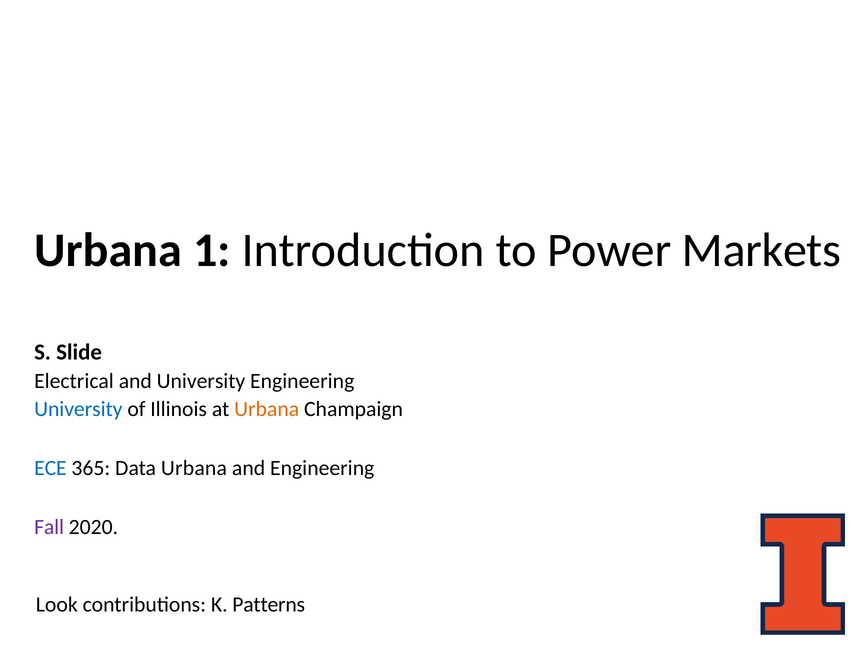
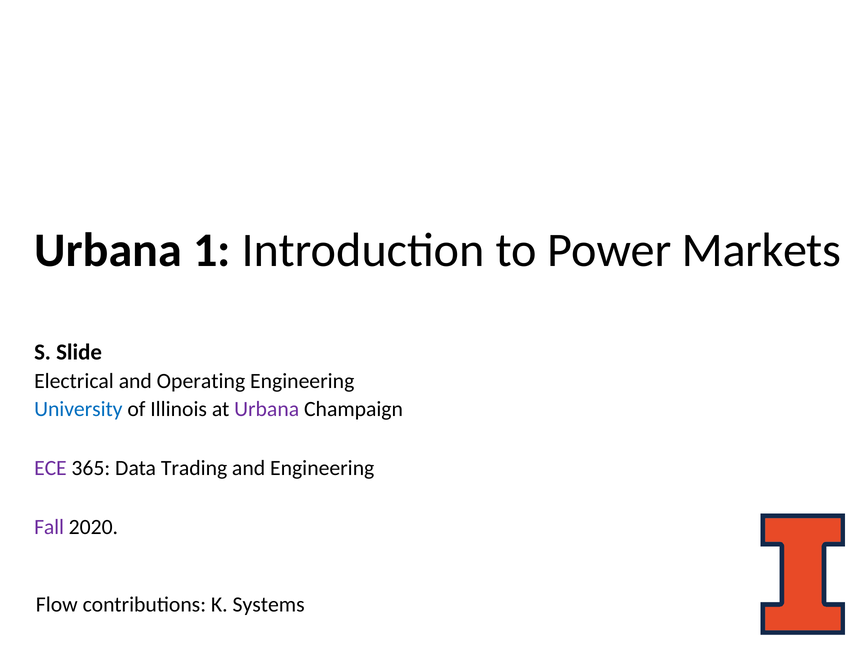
and University: University -> Operating
Urbana at (267, 409) colour: orange -> purple
ECE colour: blue -> purple
Data Urbana: Urbana -> Trading
Look: Look -> Flow
Patterns: Patterns -> Systems
